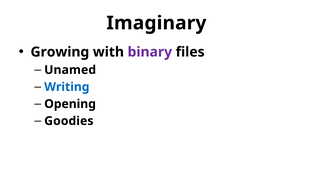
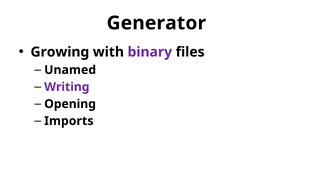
Imaginary: Imaginary -> Generator
Writing colour: blue -> purple
Goodies: Goodies -> Imports
